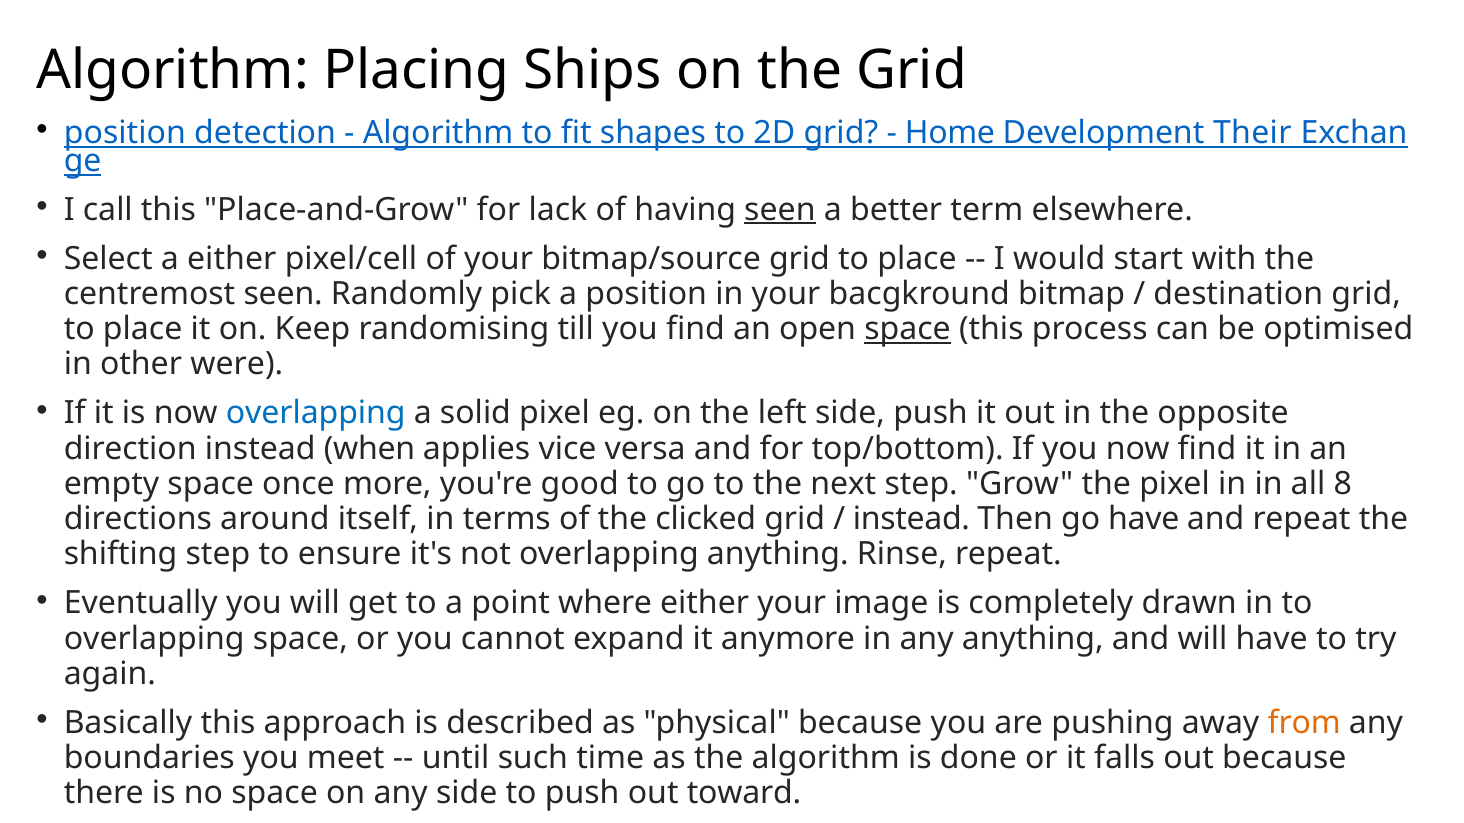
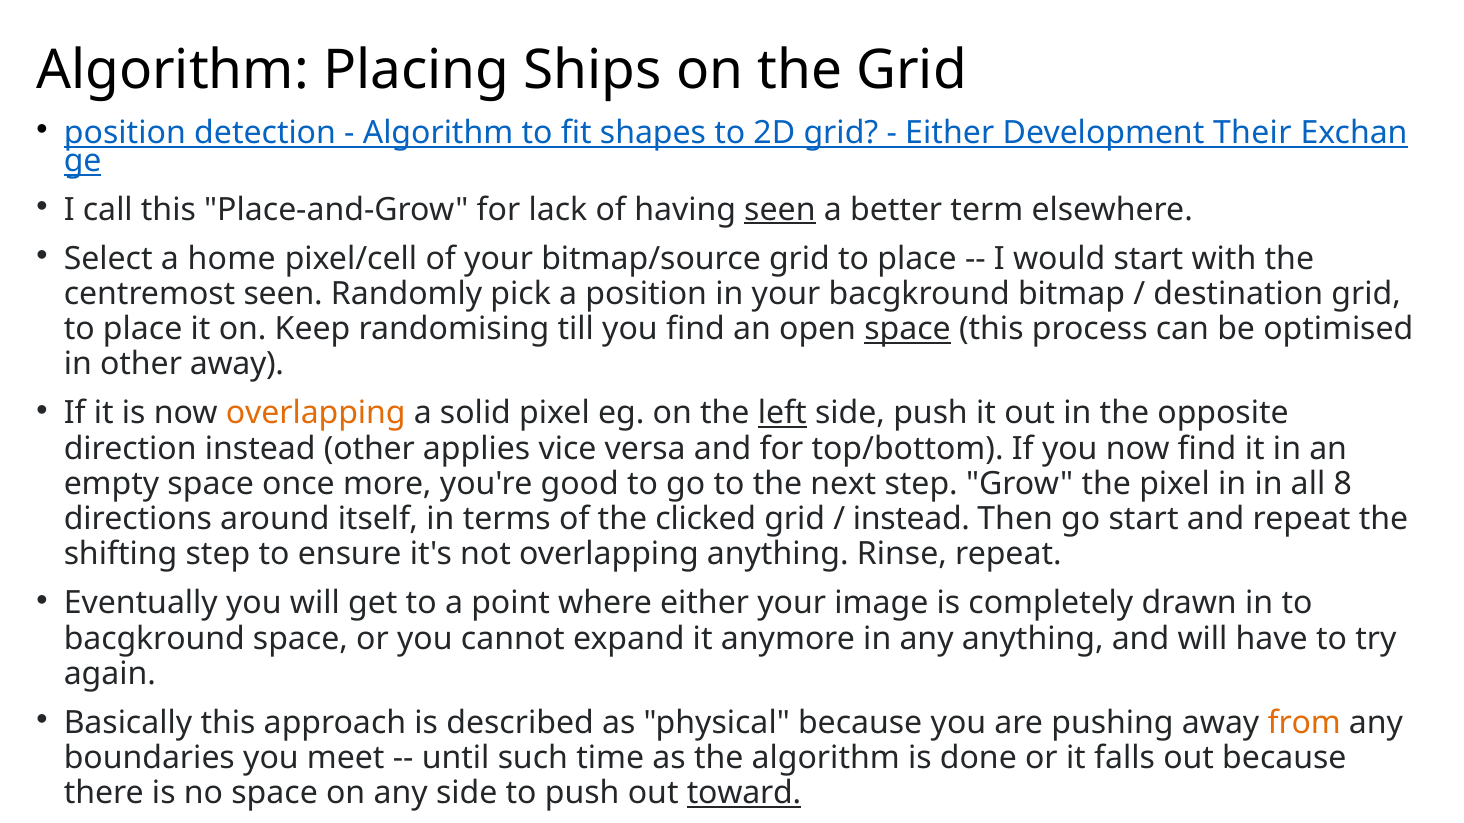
Home at (950, 133): Home -> Either
a either: either -> home
other were: were -> away
overlapping at (316, 414) colour: blue -> orange
left underline: none -> present
instead when: when -> other
go have: have -> start
overlapping at (154, 639): overlapping -> bacgkround
toward underline: none -> present
